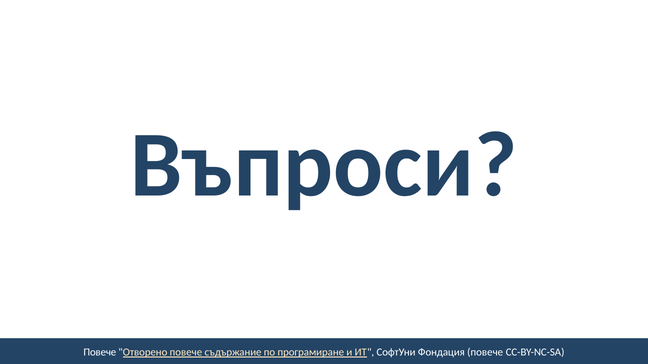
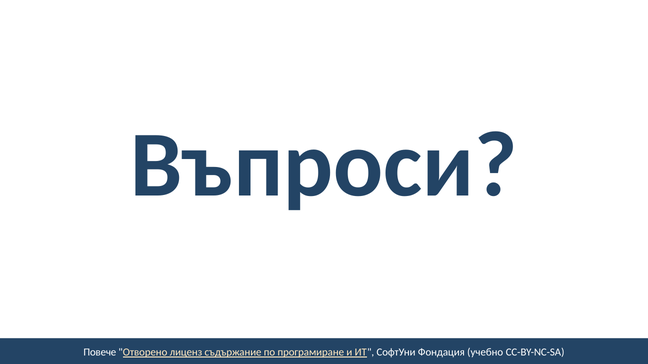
Отворено повече: повече -> лиценз
Фондация повече: повече -> учебно
